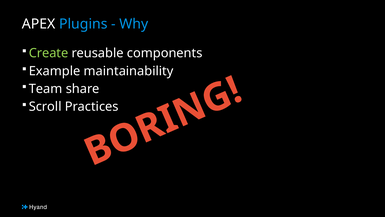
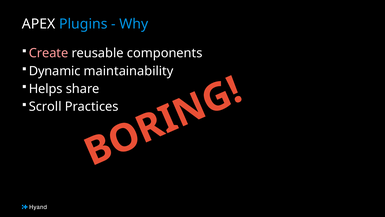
Create colour: light green -> pink
Example: Example -> Dynamic
Team: Team -> Helps
